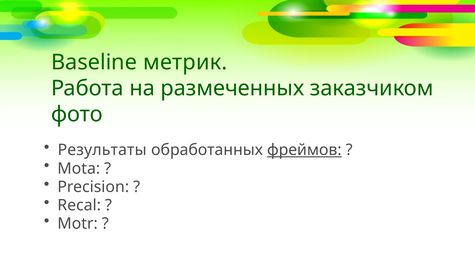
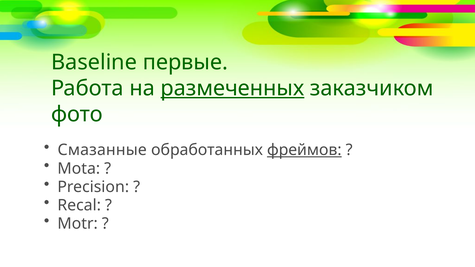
метрик: метрик -> первые
размеченных underline: none -> present
Результаты: Результаты -> Смазанные
